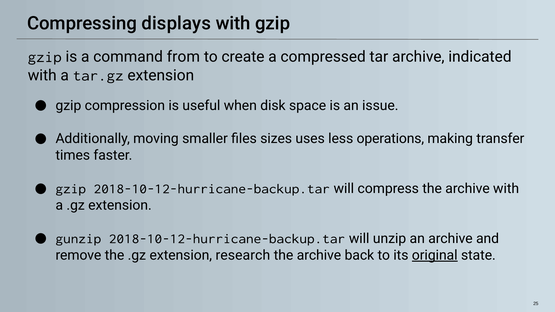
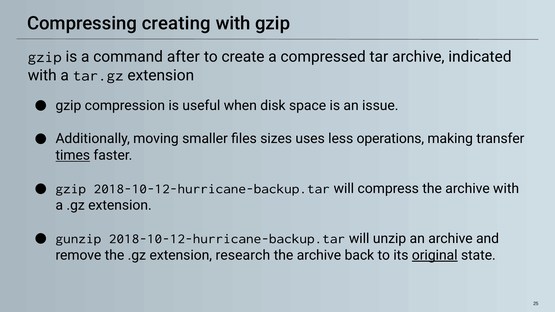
displays: displays -> creating
from: from -> after
times underline: none -> present
